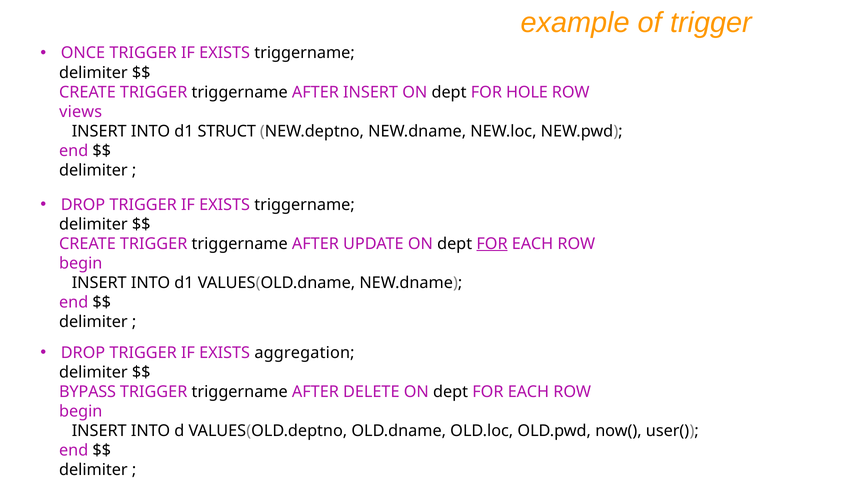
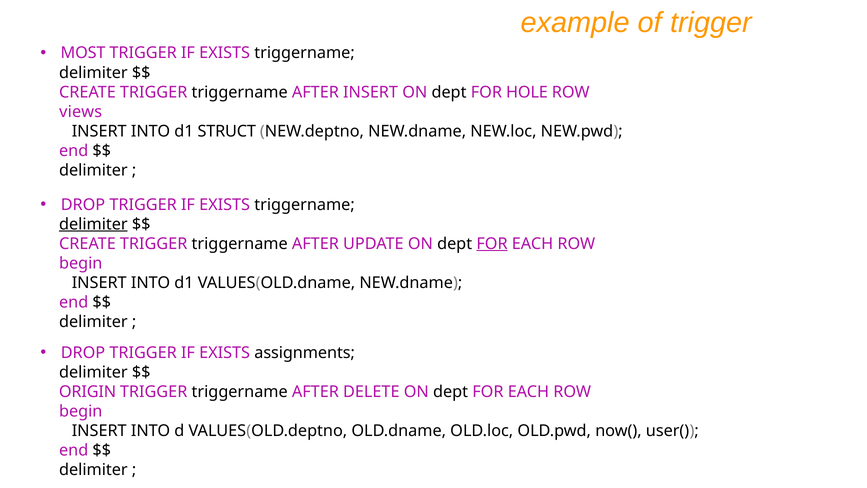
ONCE: ONCE -> MOST
delimiter at (93, 224) underline: none -> present
aggregation: aggregation -> assignments
BYPASS: BYPASS -> ORIGIN
